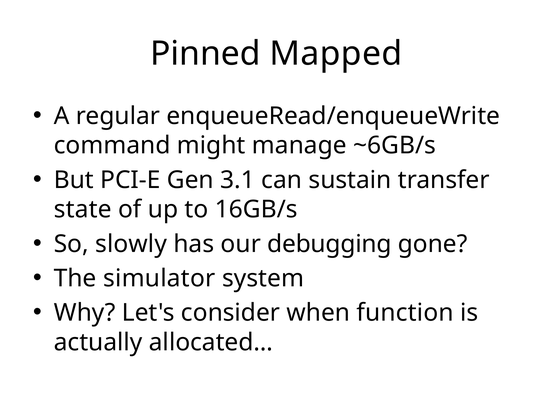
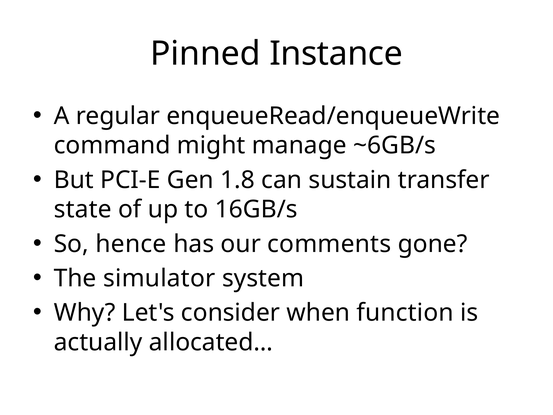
Mapped: Mapped -> Instance
3.1: 3.1 -> 1.8
slowly: slowly -> hence
debugging: debugging -> comments
